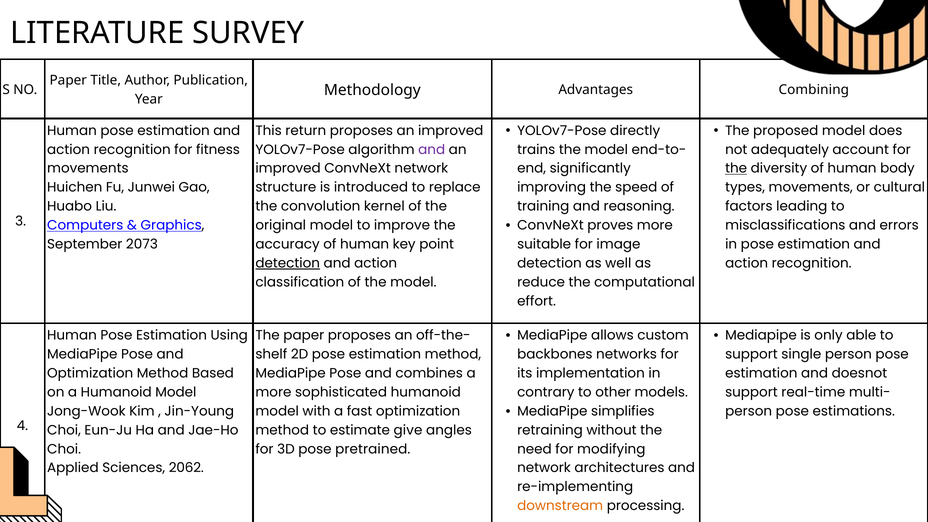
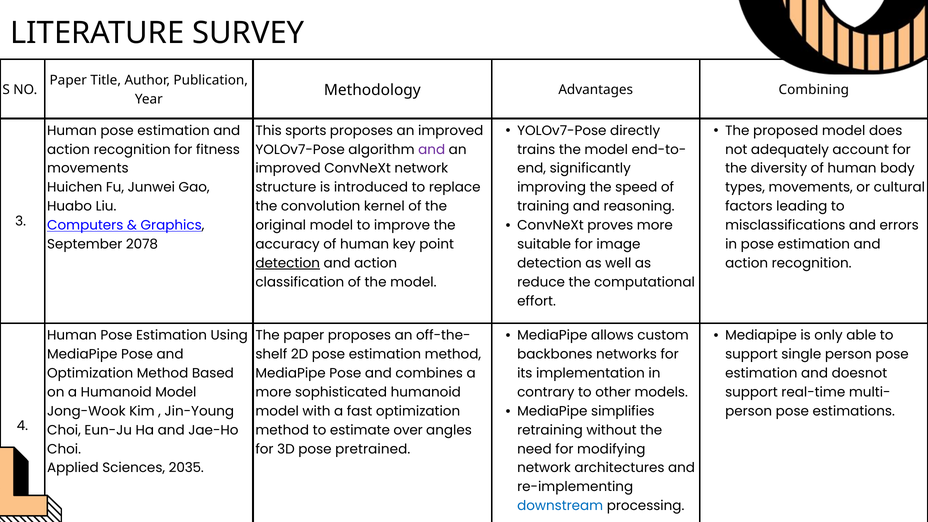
return: return -> sports
the at (736, 168) underline: present -> none
2073: 2073 -> 2078
give: give -> over
2062: 2062 -> 2035
downstream colour: orange -> blue
